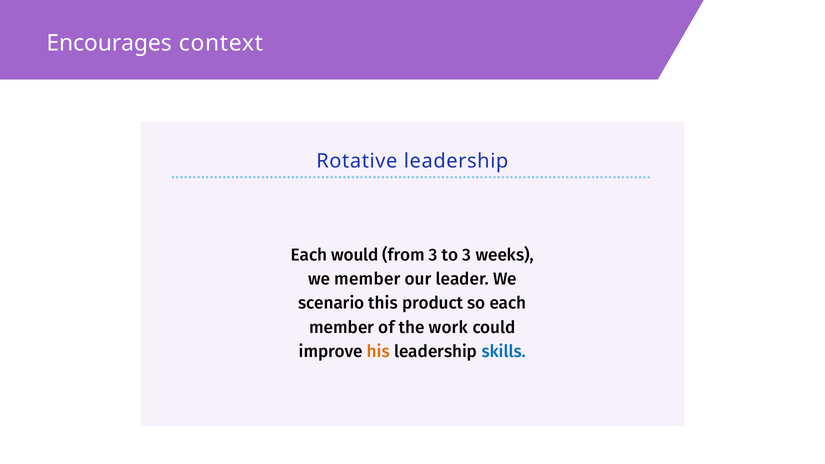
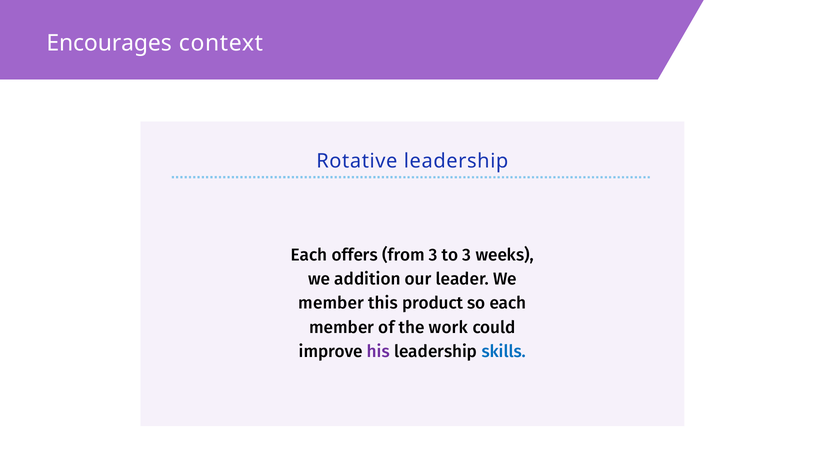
would: would -> offers
we member: member -> addition
scenario at (331, 303): scenario -> member
his colour: orange -> purple
